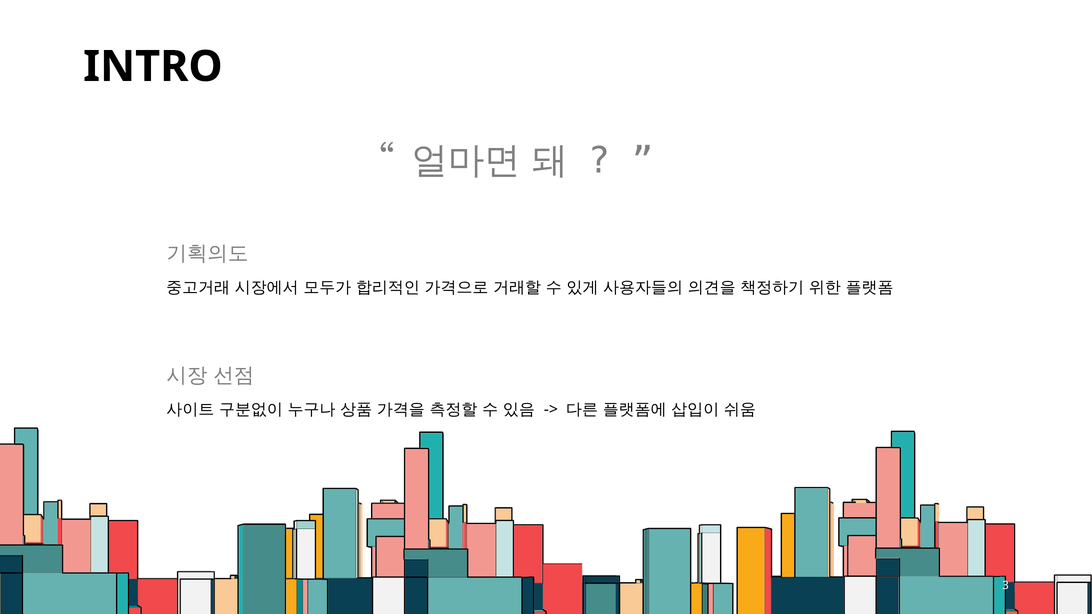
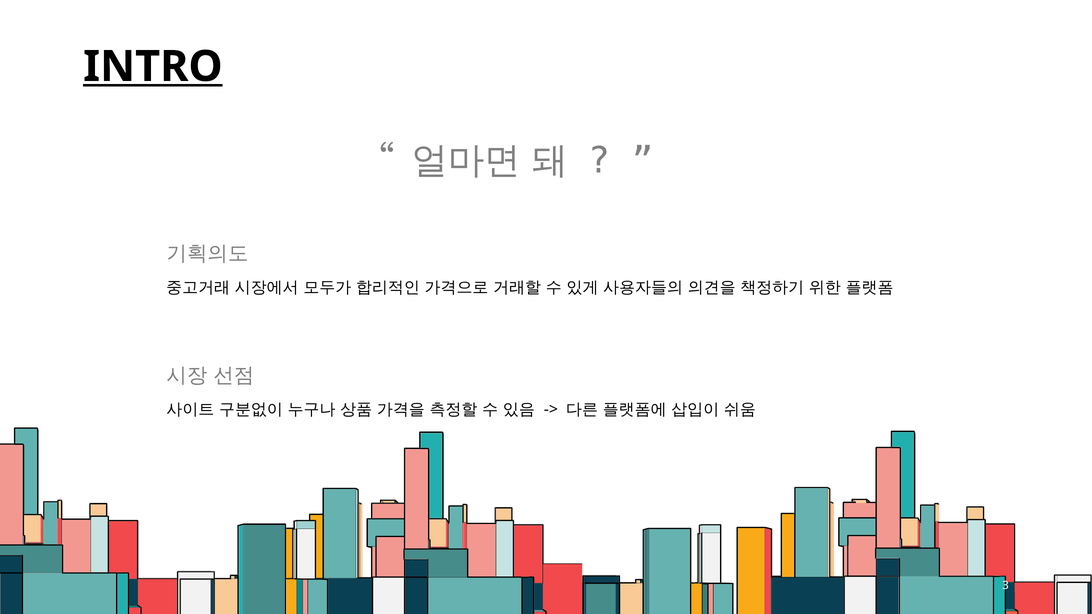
INTRO underline: none -> present
